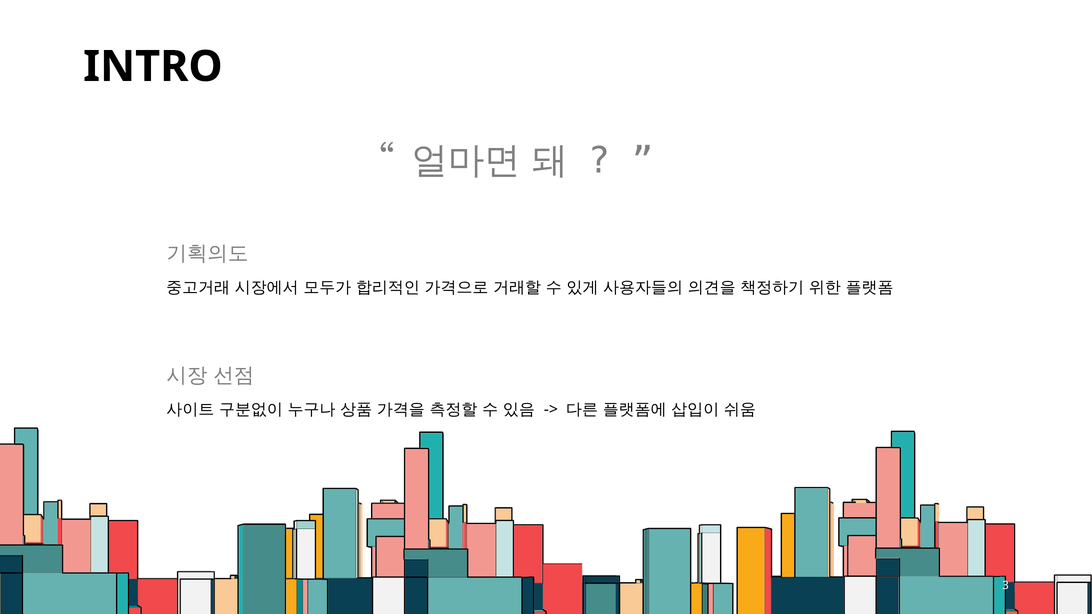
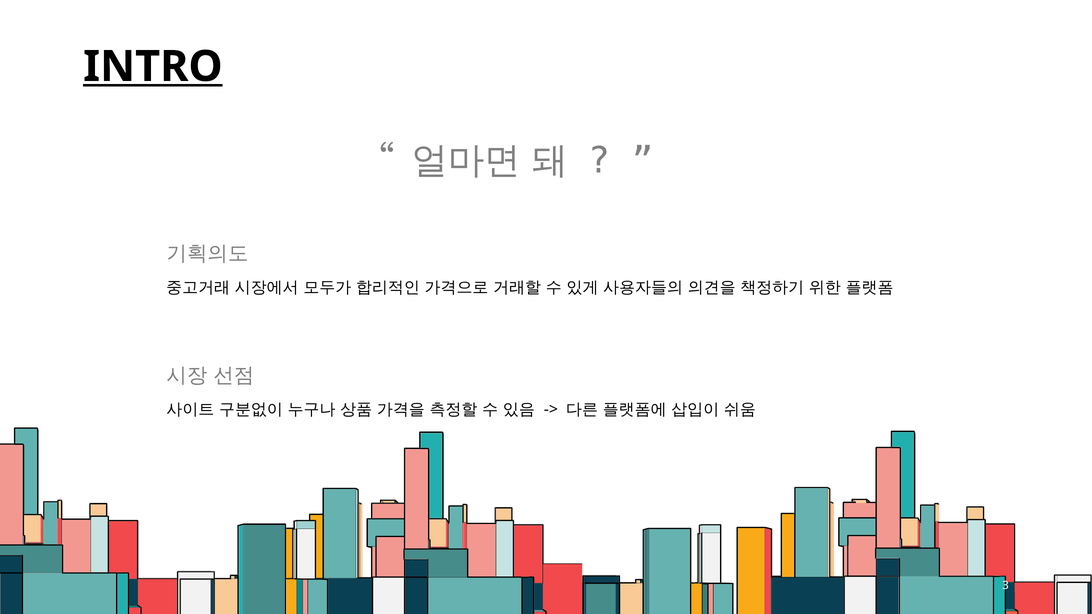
INTRO underline: none -> present
